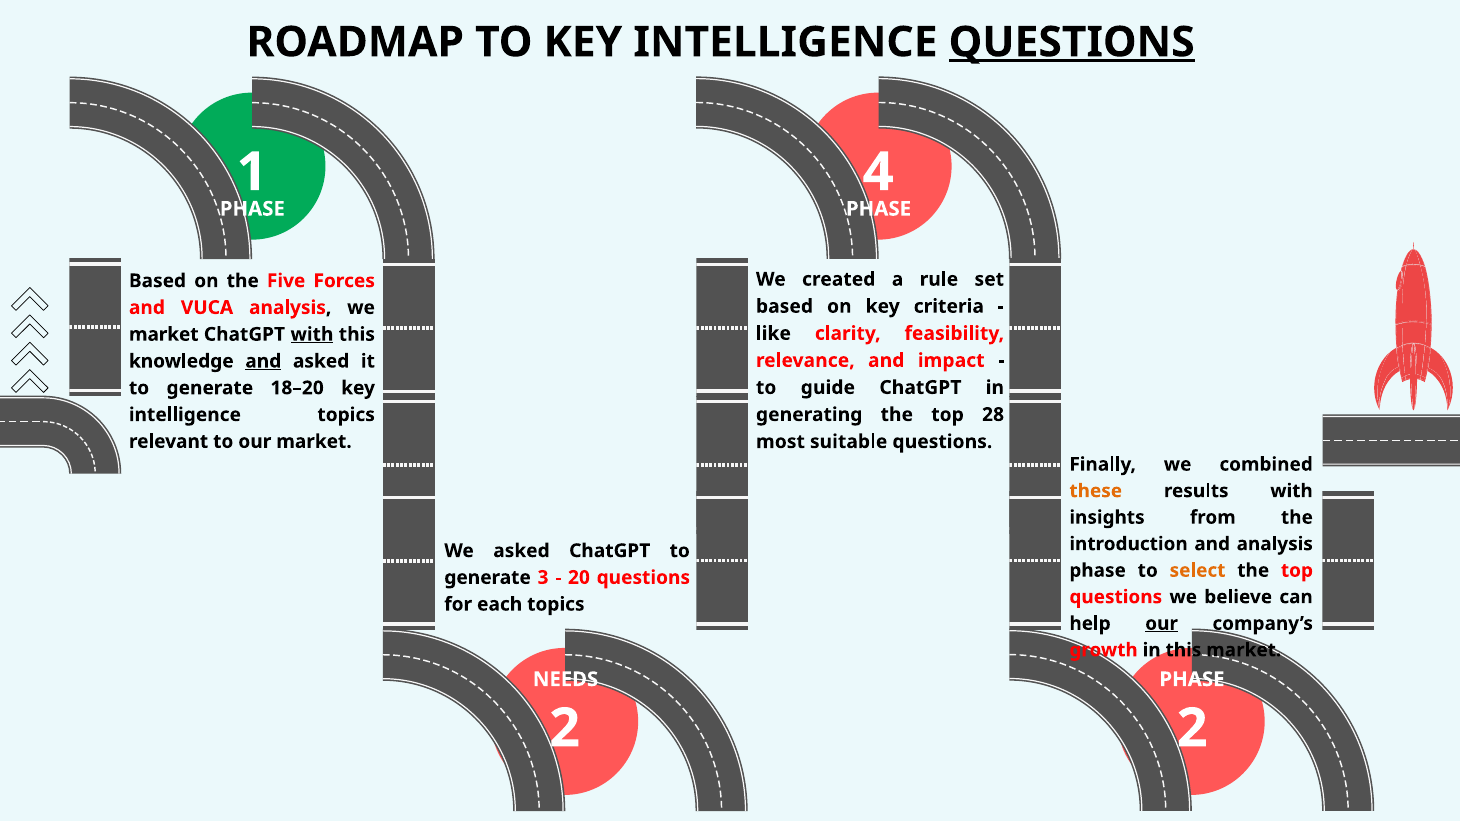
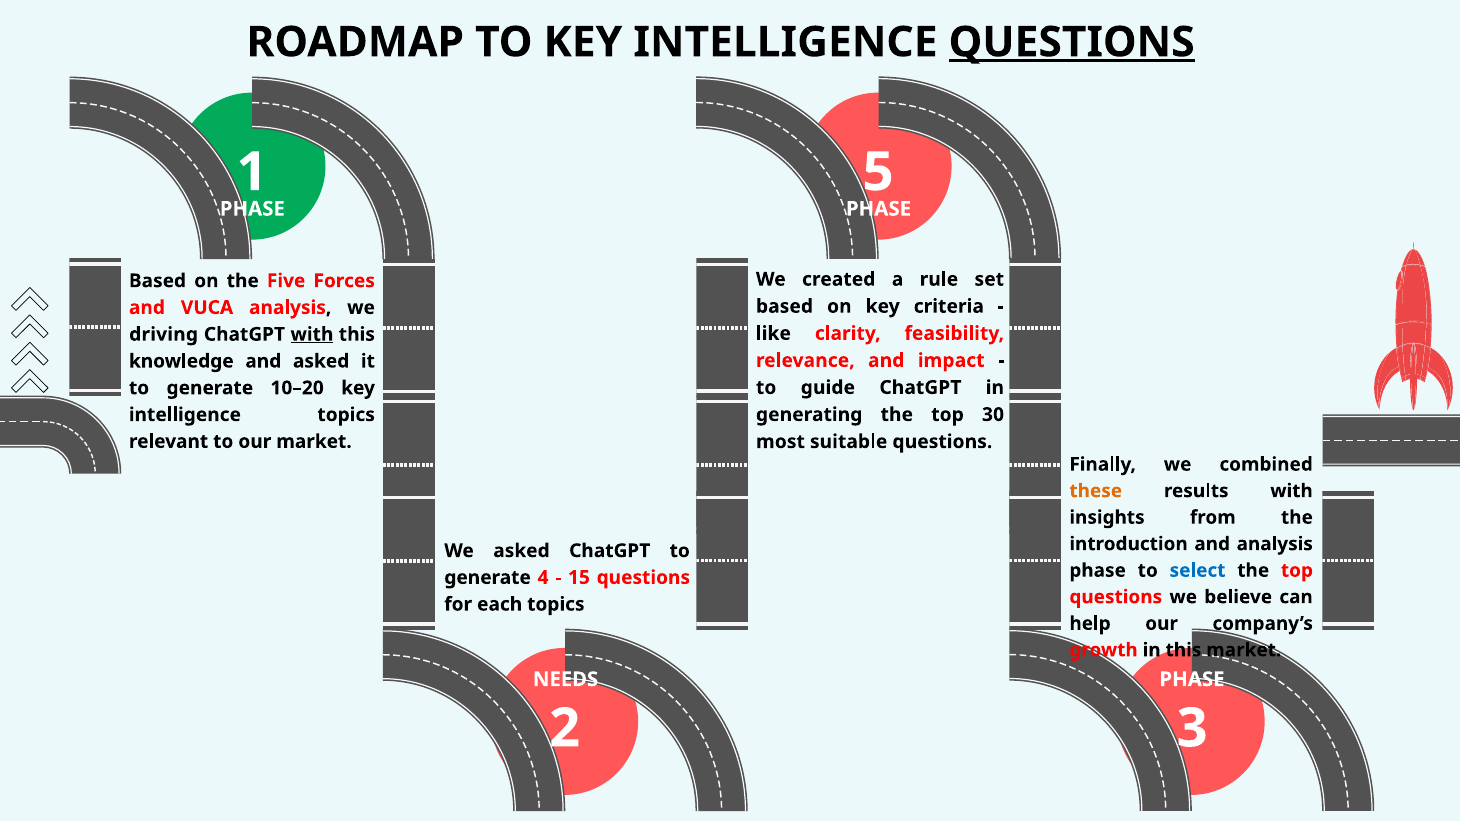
4: 4 -> 5
market at (164, 335): market -> driving
and at (263, 361) underline: present -> none
18–20: 18–20 -> 10–20
28: 28 -> 30
select colour: orange -> blue
3: 3 -> 4
20: 20 -> 15
our at (1162, 624) underline: present -> none
2 2: 2 -> 3
